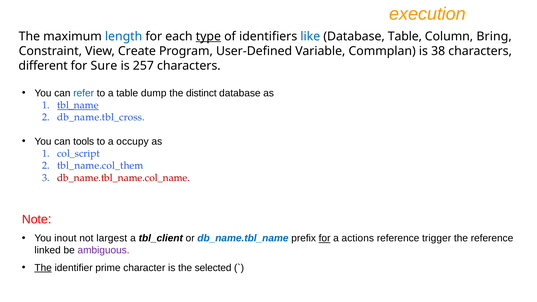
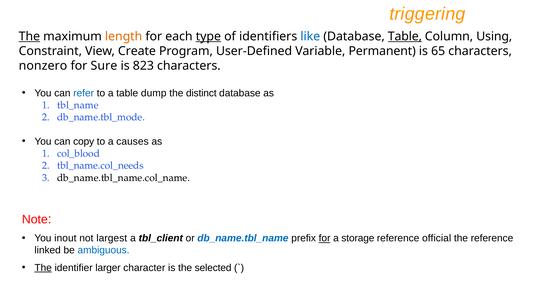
execution: execution -> triggering
The at (29, 36) underline: none -> present
length colour: blue -> orange
Table at (405, 36) underline: none -> present
Bring: Bring -> Using
Commplan: Commplan -> Permanent
38: 38 -> 65
different: different -> nonzero
257: 257 -> 823
tbl_name underline: present -> none
db_name.tbl_cross: db_name.tbl_cross -> db_name.tbl_mode
tools: tools -> copy
occupy: occupy -> causes
col_script: col_script -> col_blood
tbl_name.col_them: tbl_name.col_them -> tbl_name.col_needs
db_name.tbl_name.col_name colour: red -> black
actions: actions -> storage
trigger: trigger -> official
ambiguous colour: purple -> blue
prime: prime -> larger
